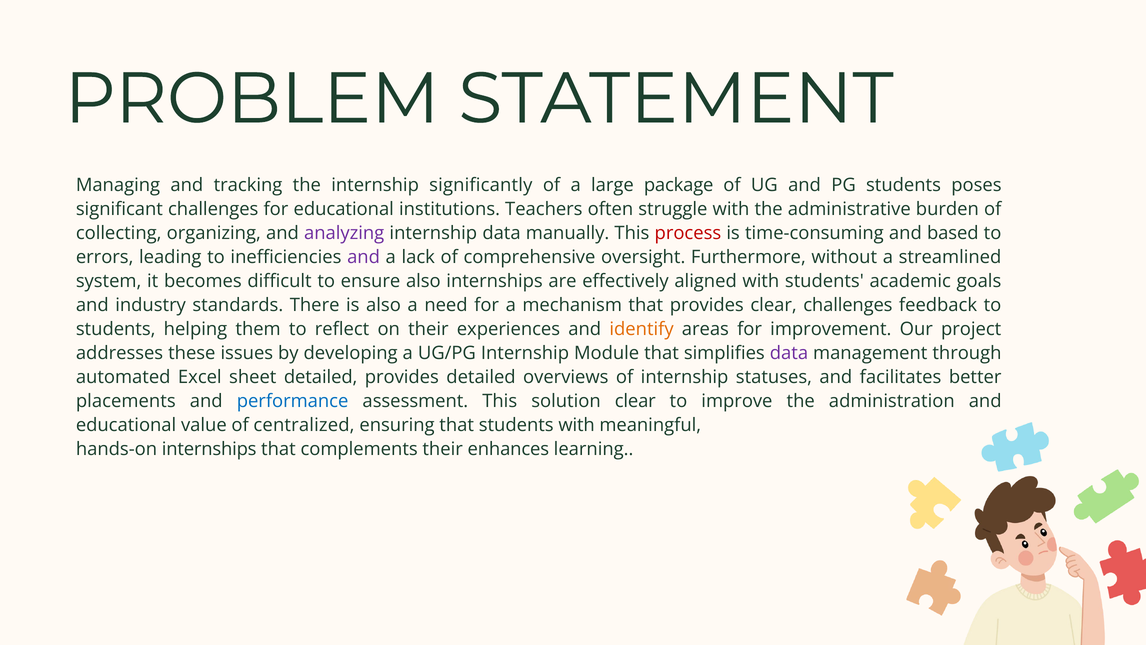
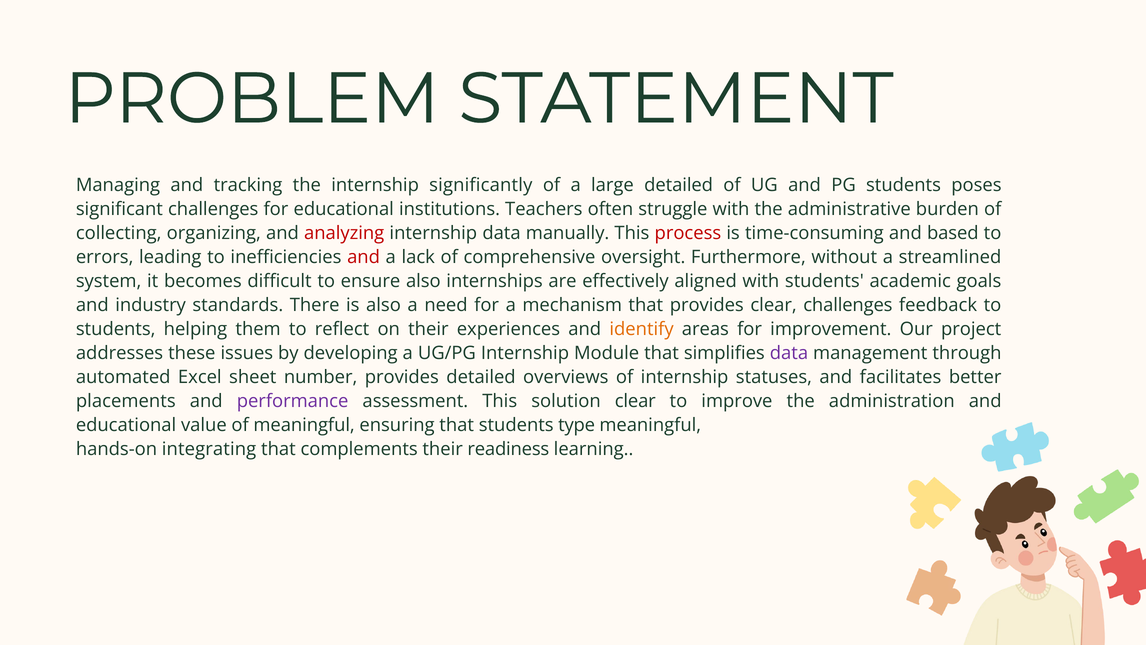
large package: package -> detailed
analyzing colour: purple -> red
and at (364, 257) colour: purple -> red
sheet detailed: detailed -> number
performance colour: blue -> purple
of centralized: centralized -> meaningful
students with: with -> type
hands-on internships: internships -> integrating
enhances: enhances -> readiness
